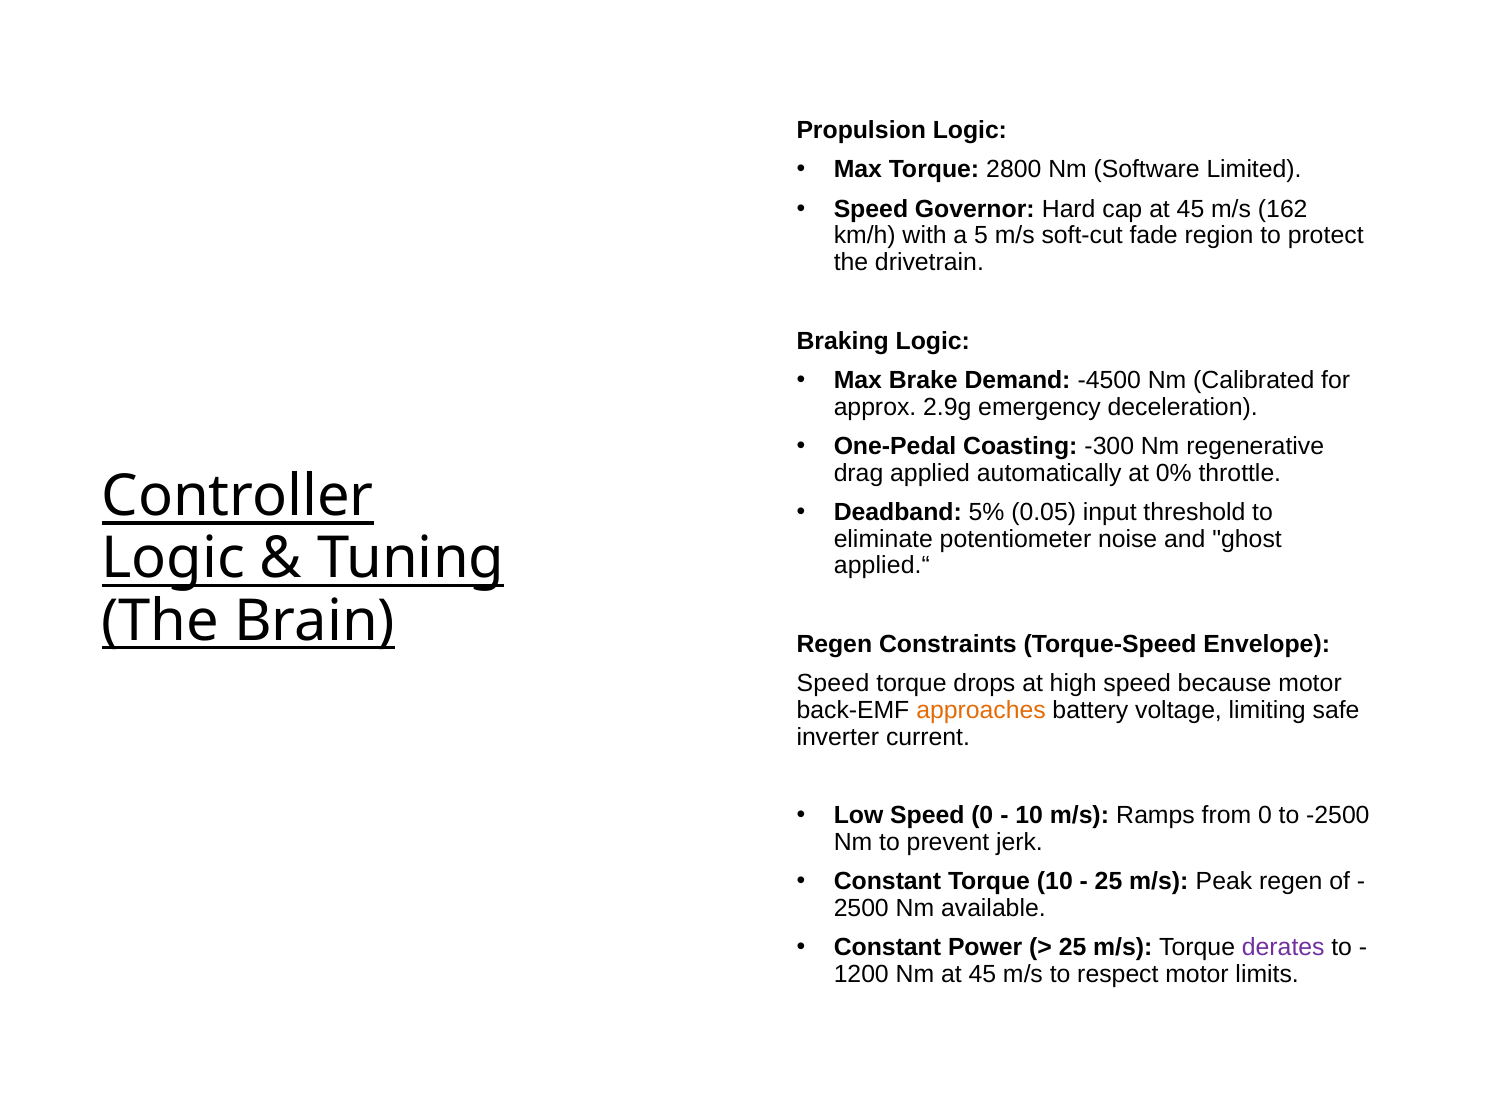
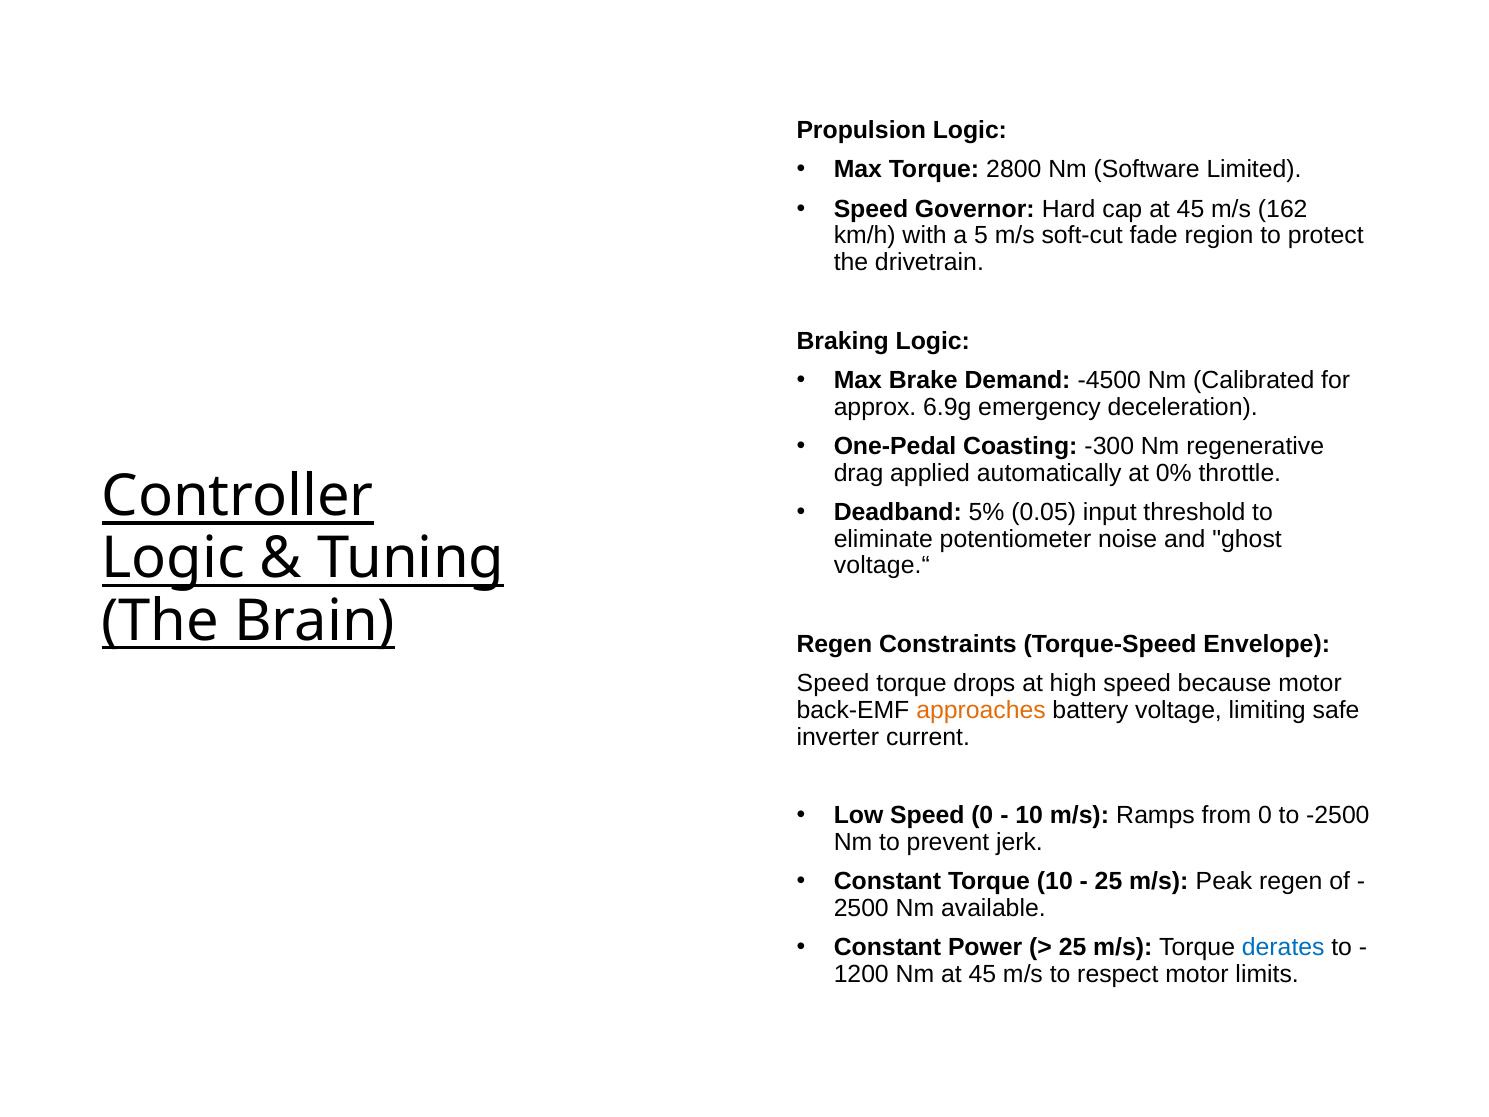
2.9g: 2.9g -> 6.9g
applied.“: applied.“ -> voltage.“
derates colour: purple -> blue
